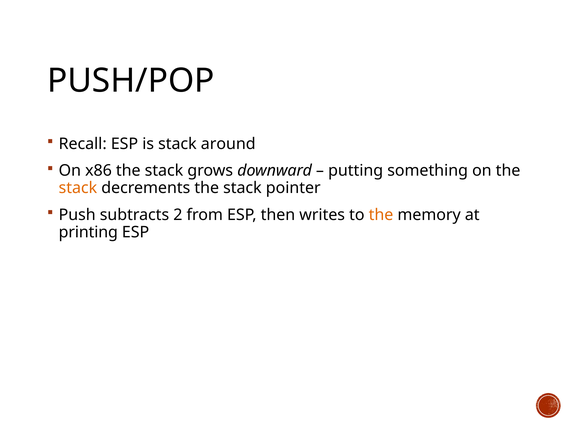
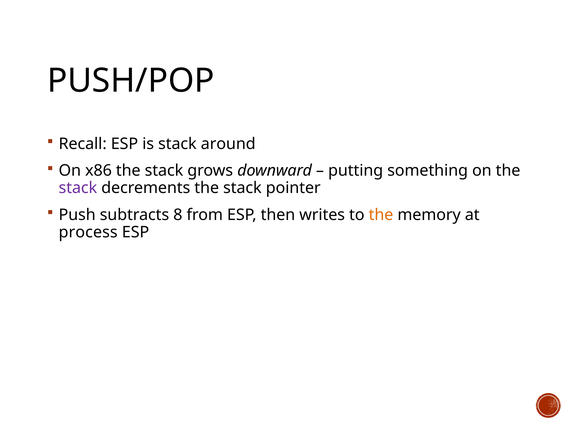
stack at (78, 188) colour: orange -> purple
2: 2 -> 8
printing: printing -> process
